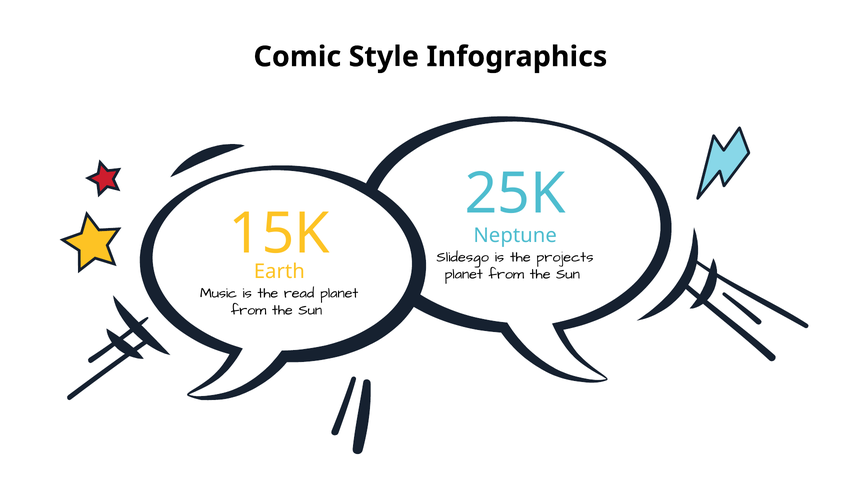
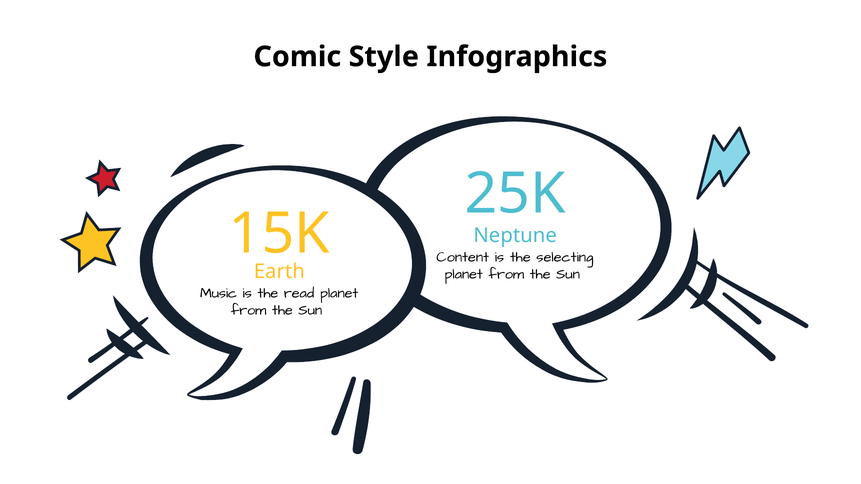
Slidesgo: Slidesgo -> Content
projects: projects -> selecting
